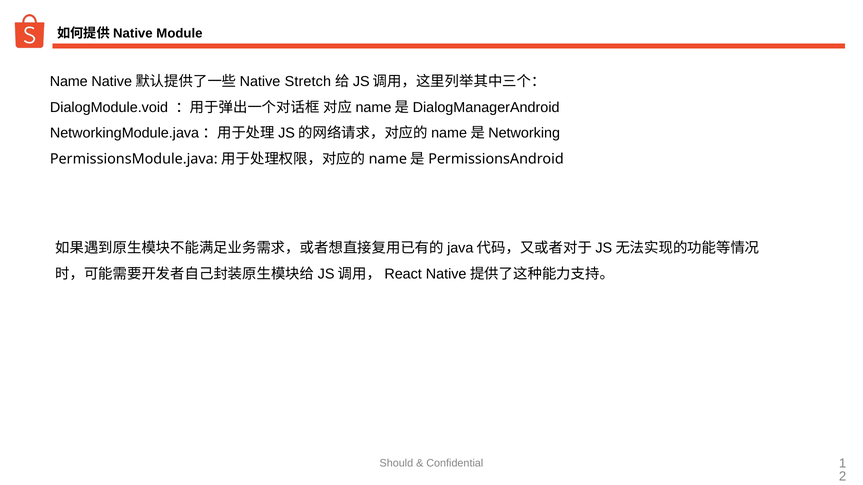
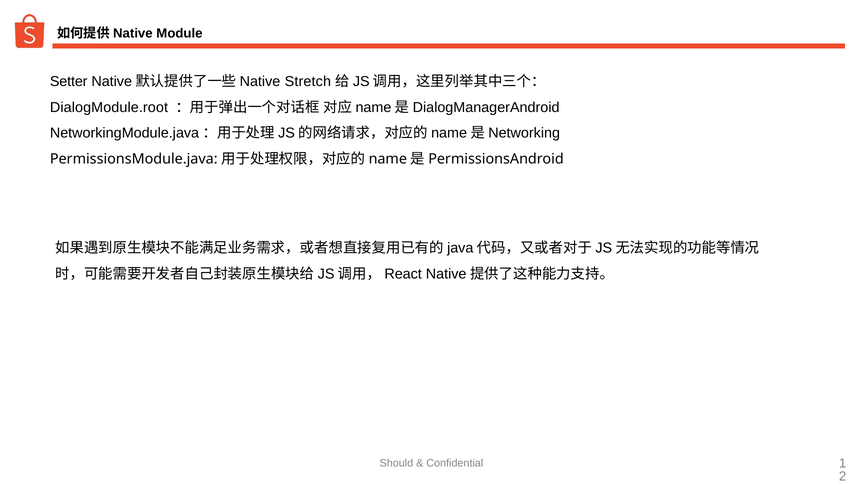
Name: Name -> Setter
DialogModule.void: DialogModule.void -> DialogModule.root
